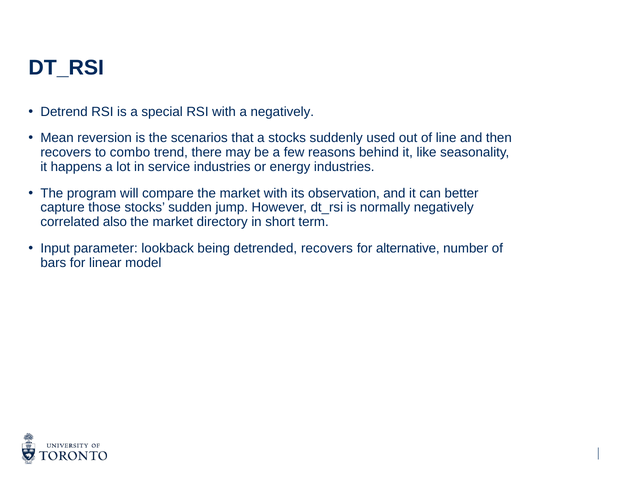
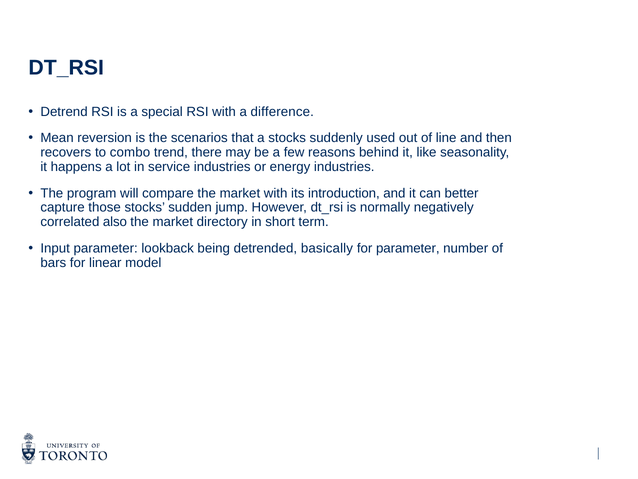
a negatively: negatively -> difference
observation: observation -> introduction
detrended recovers: recovers -> basically
for alternative: alternative -> parameter
